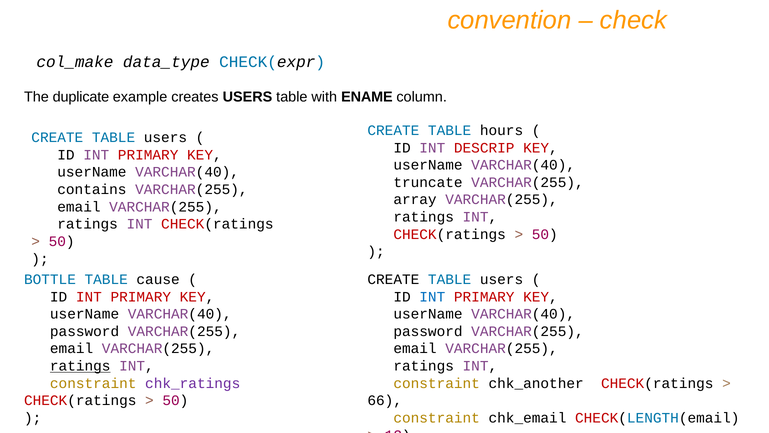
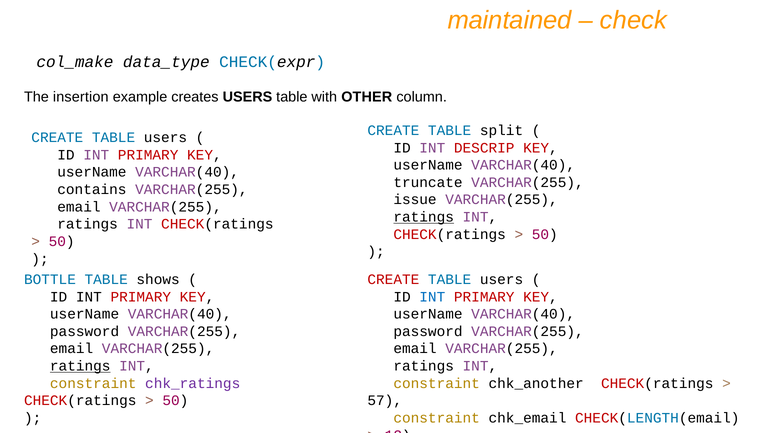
convention: convention -> maintained
duplicate: duplicate -> insertion
ENAME: ENAME -> OTHER
hours: hours -> split
array: array -> issue
ratings at (424, 217) underline: none -> present
cause: cause -> shows
CREATE at (393, 279) colour: black -> red
INT at (89, 296) colour: red -> black
66: 66 -> 57
